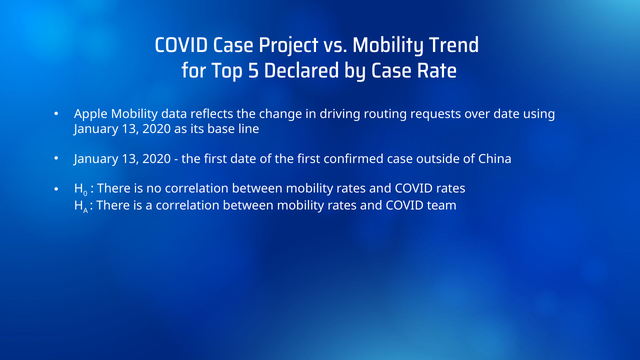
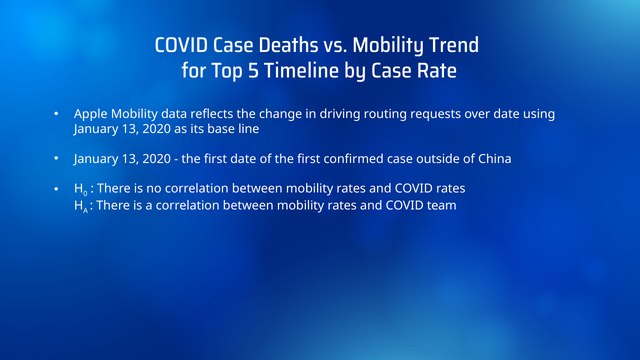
Project: Project -> Deaths
Declared: Declared -> Timeline
